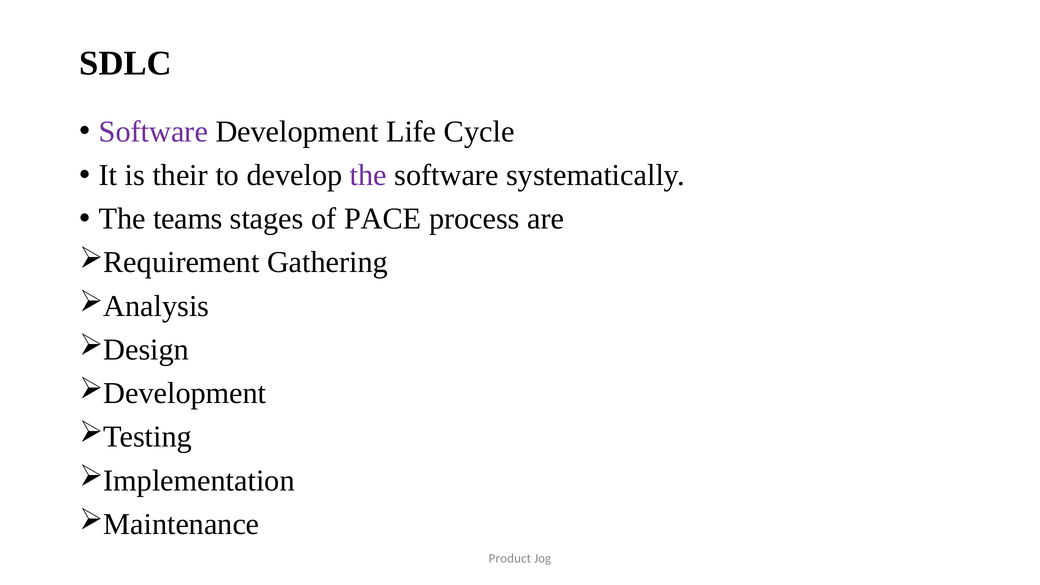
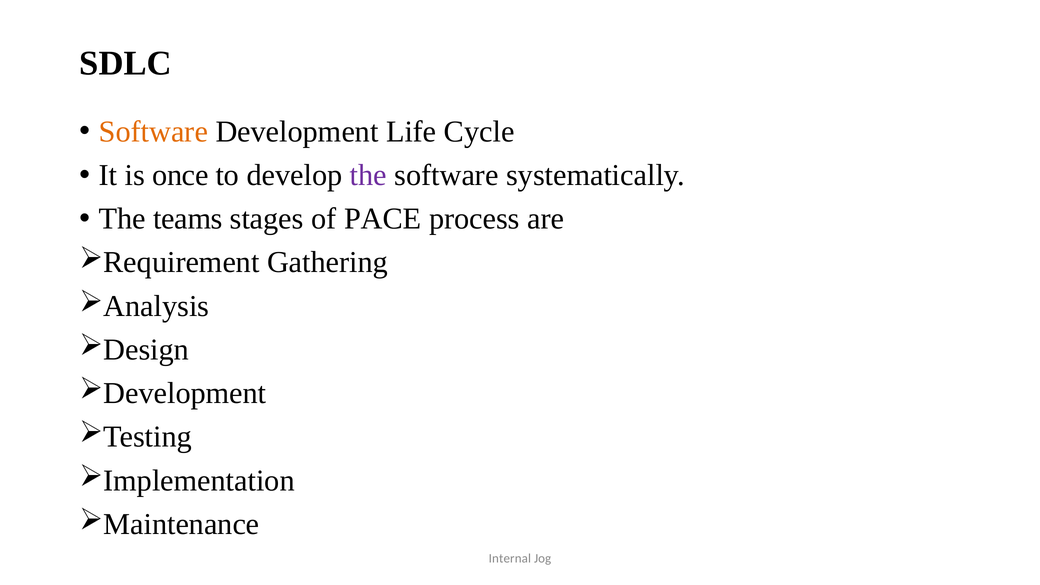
Software at (153, 132) colour: purple -> orange
their: their -> once
Product: Product -> Internal
